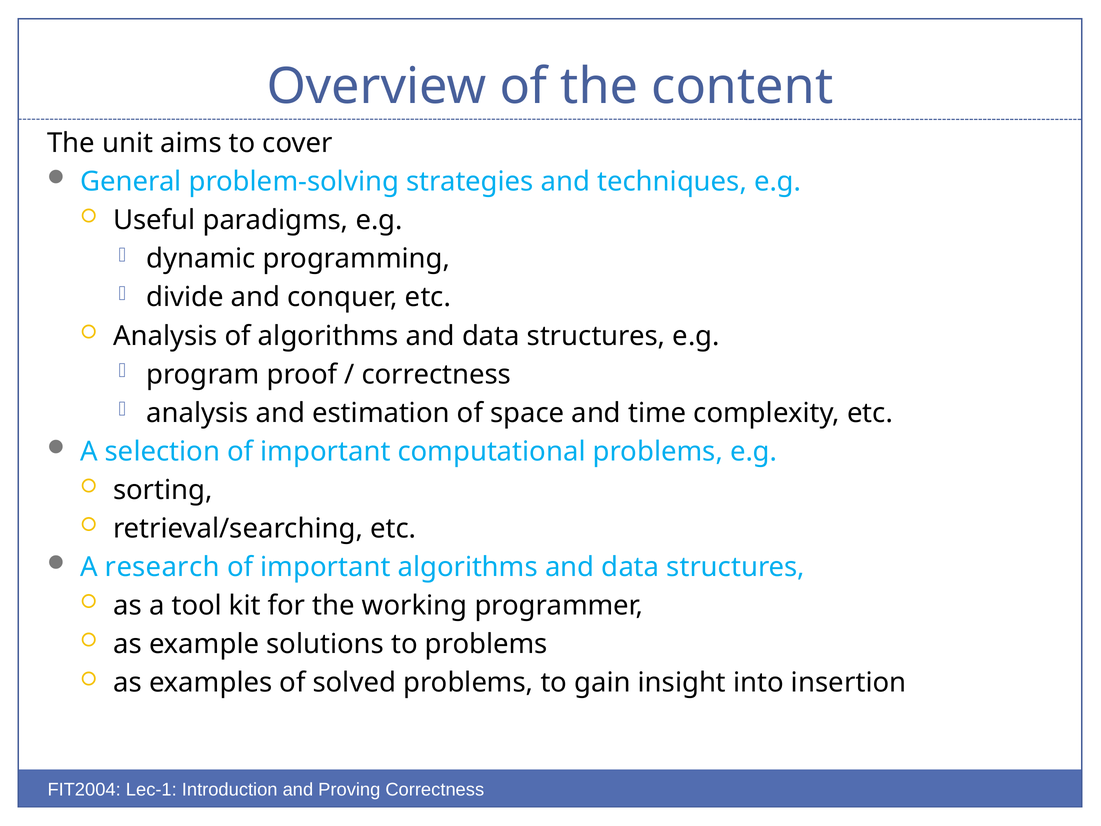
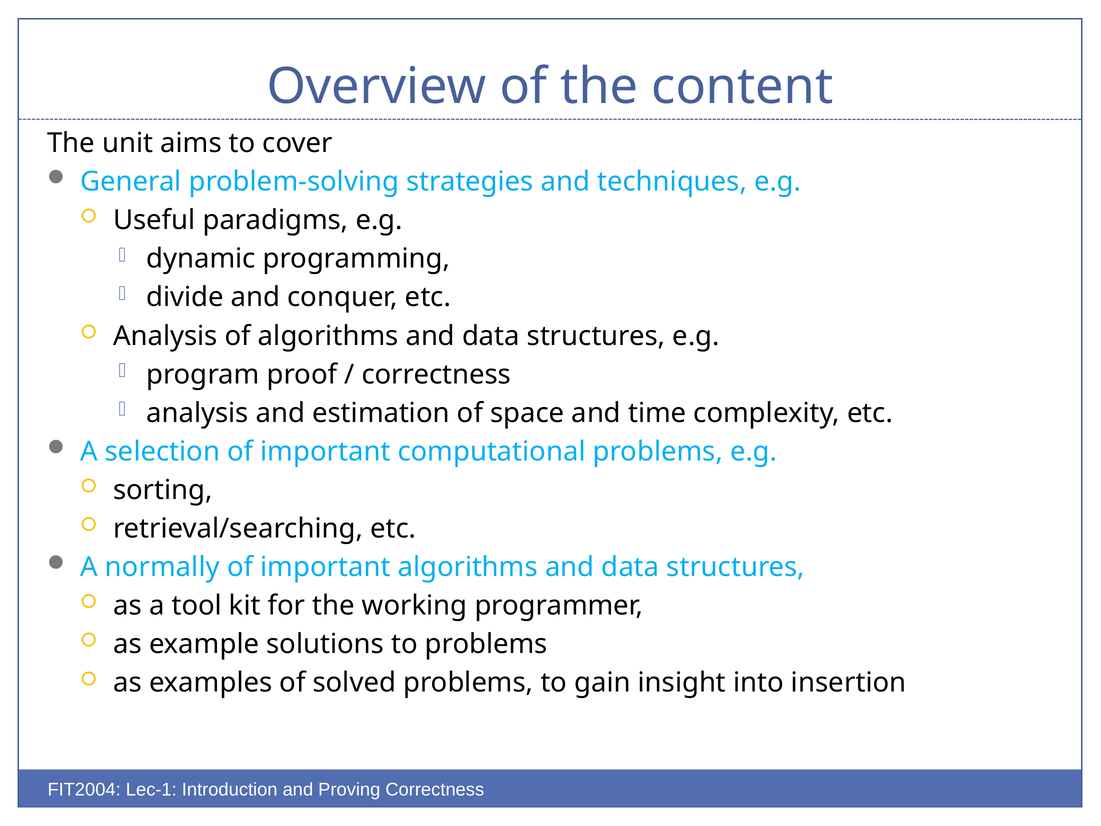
research: research -> normally
